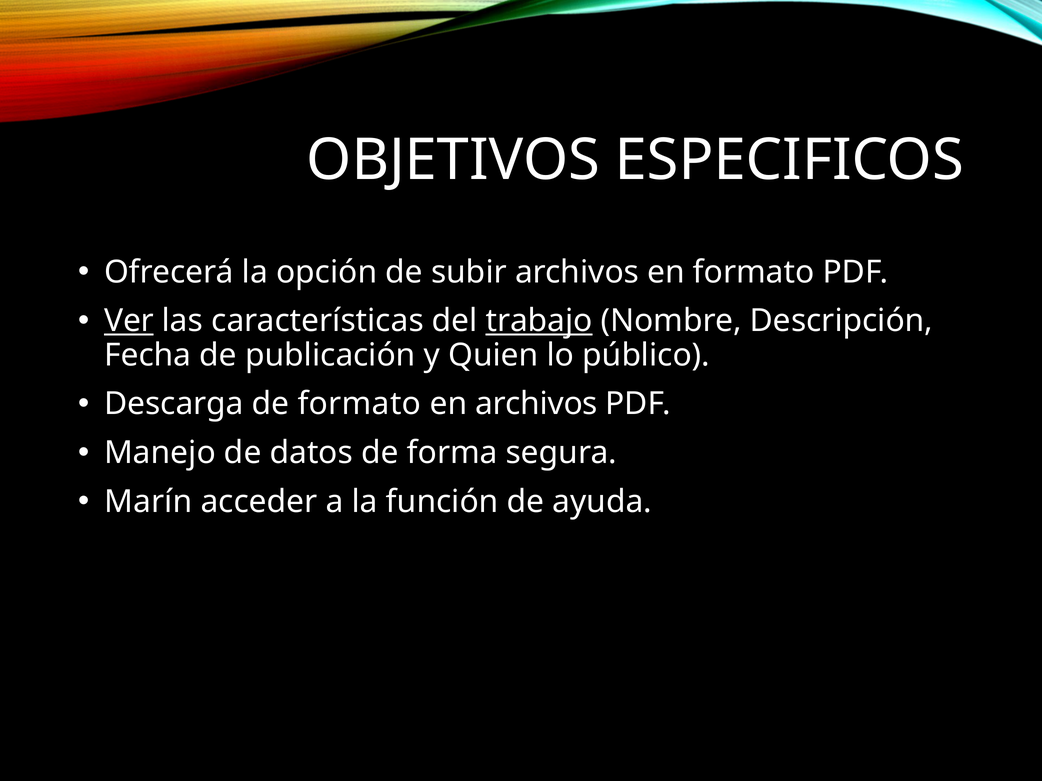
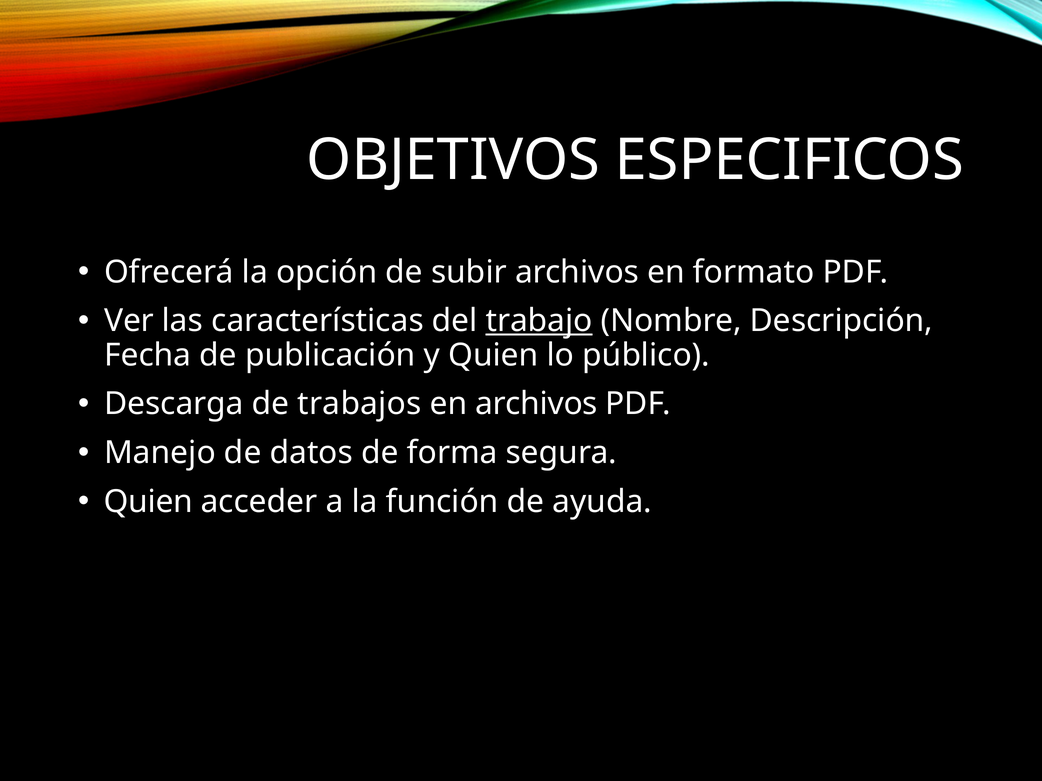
Ver underline: present -> none
de formato: formato -> trabajos
Marín at (148, 502): Marín -> Quien
